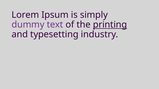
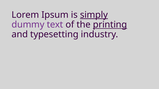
simply underline: none -> present
